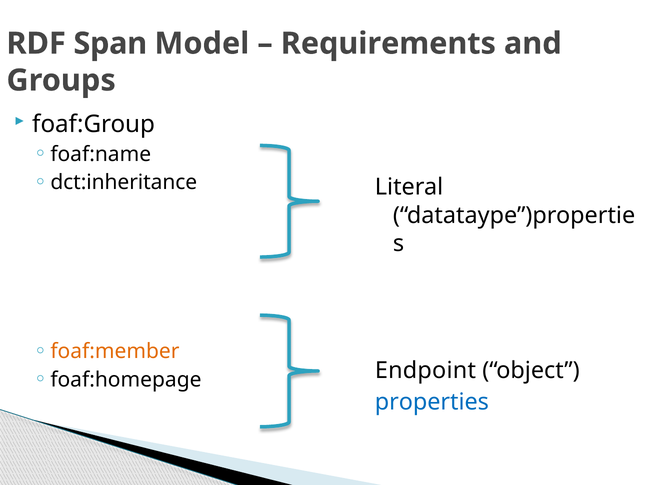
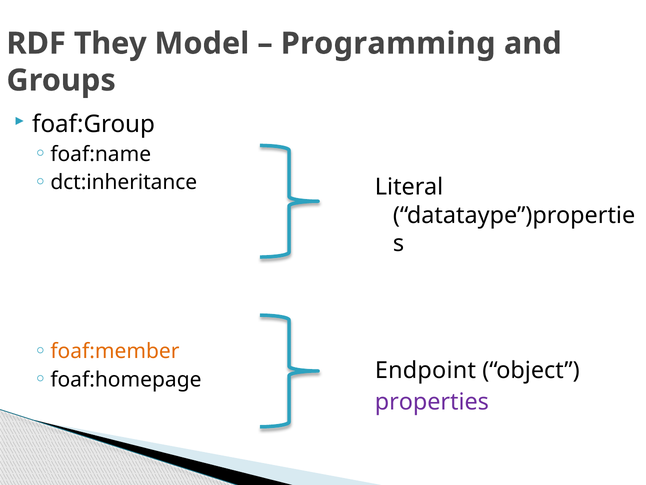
Span: Span -> They
Requirements: Requirements -> Programming
properties colour: blue -> purple
